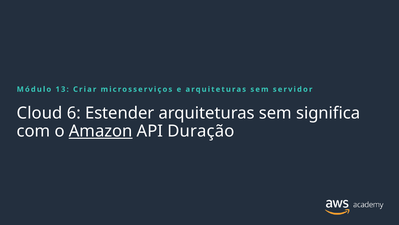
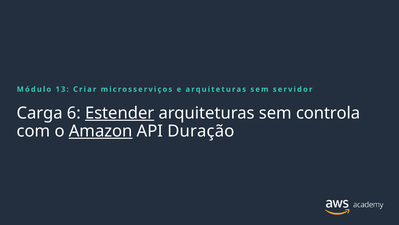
Cloud: Cloud -> Carga
Estender underline: none -> present
significa: significa -> controla
